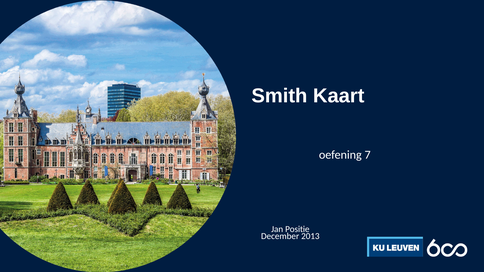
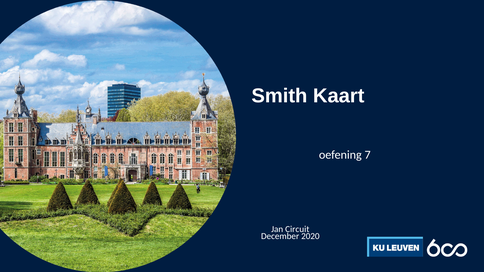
Positie: Positie -> Circuit
2013: 2013 -> 2020
